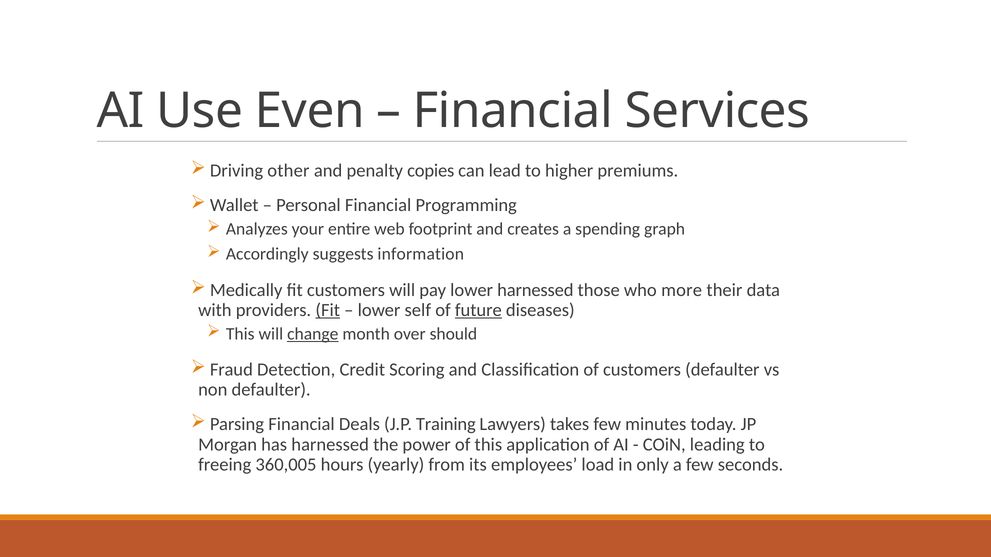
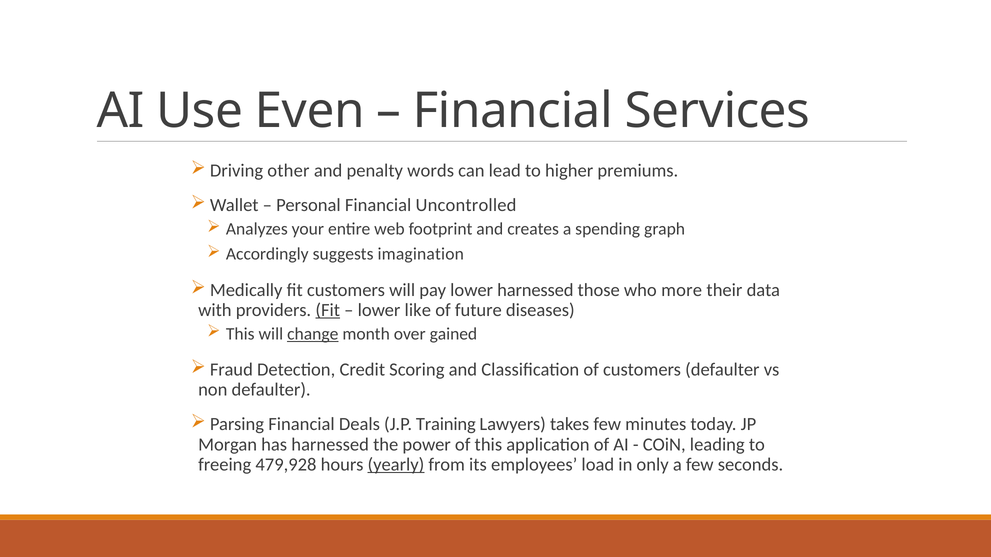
copies: copies -> words
Programming: Programming -> Uncontrolled
information: information -> imagination
self: self -> like
future underline: present -> none
should: should -> gained
360,005: 360,005 -> 479,928
yearly underline: none -> present
